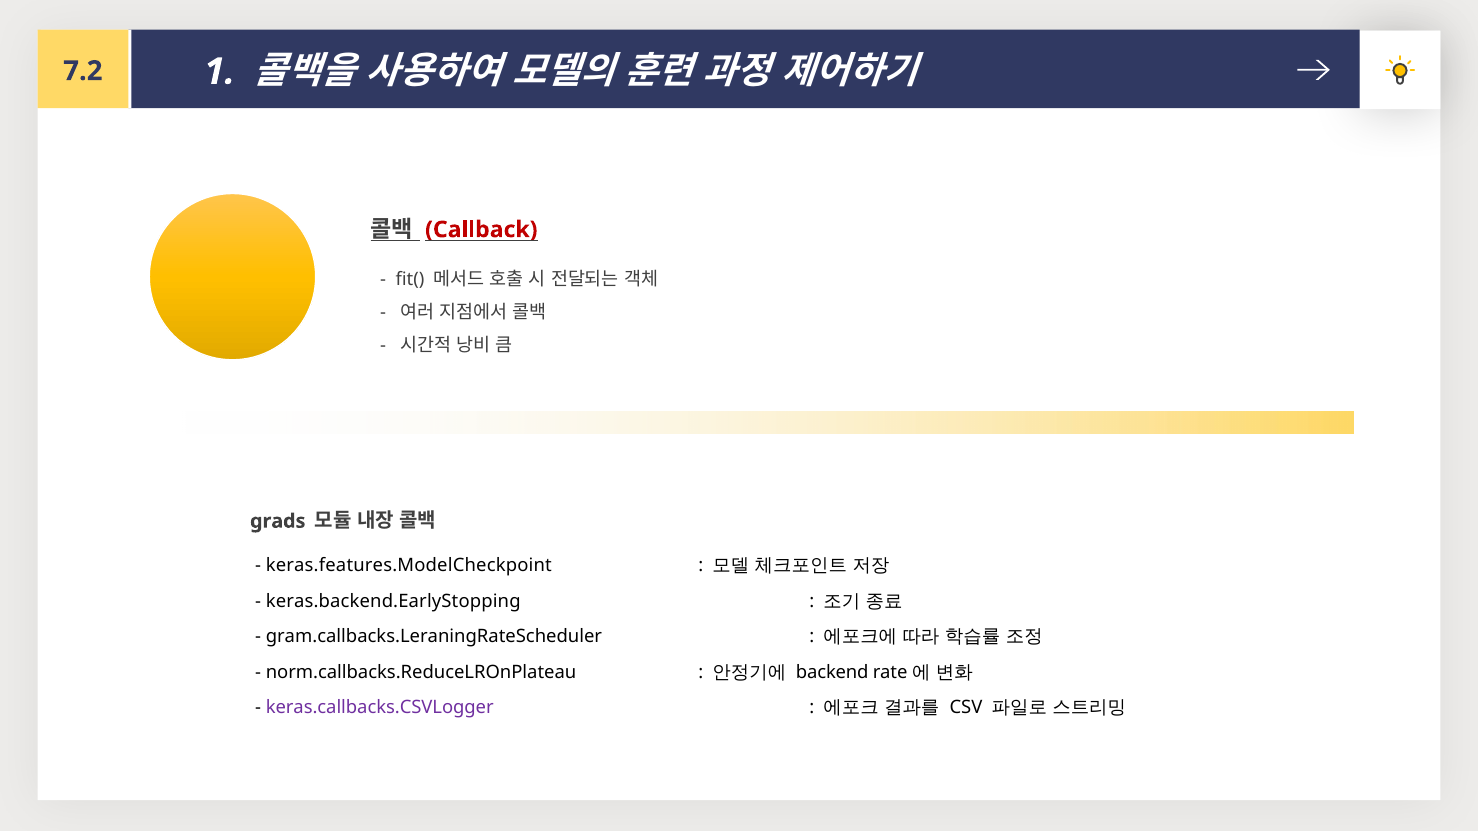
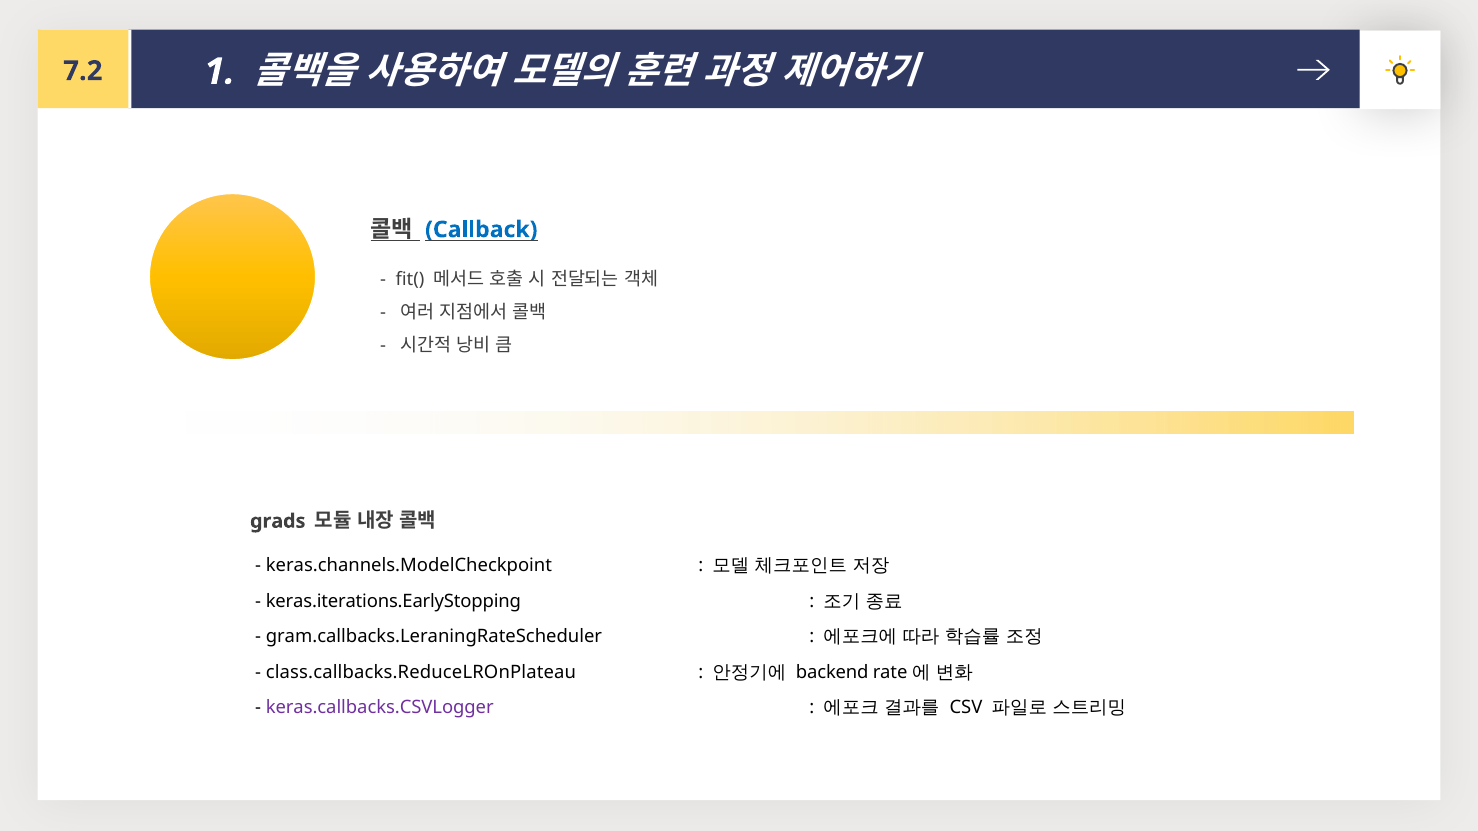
Callback colour: red -> blue
keras.features.ModelCheckpoint: keras.features.ModelCheckpoint -> keras.channels.ModelCheckpoint
keras.backend.EarlyStopping: keras.backend.EarlyStopping -> keras.iterations.EarlyStopping
norm.callbacks.ReduceLROnPlateau: norm.callbacks.ReduceLROnPlateau -> class.callbacks.ReduceLROnPlateau
